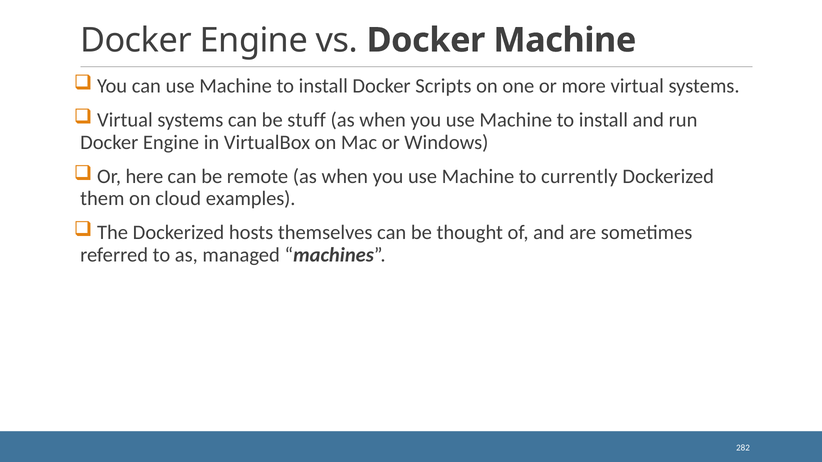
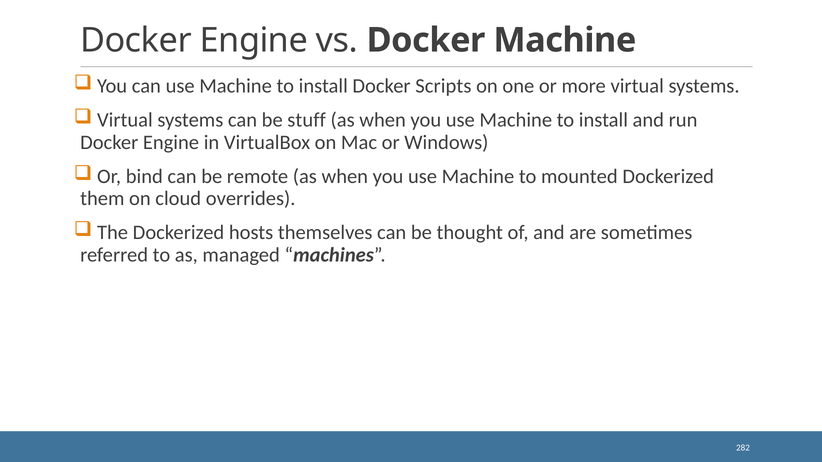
here: here -> bind
currently: currently -> mounted
examples: examples -> overrides
